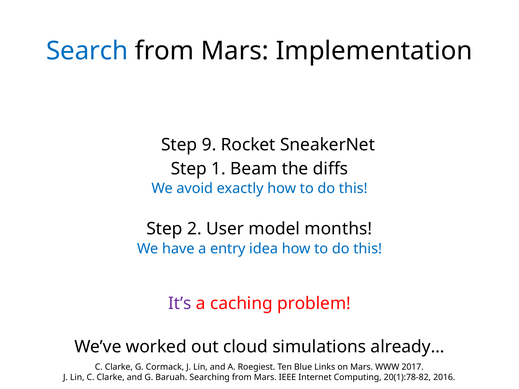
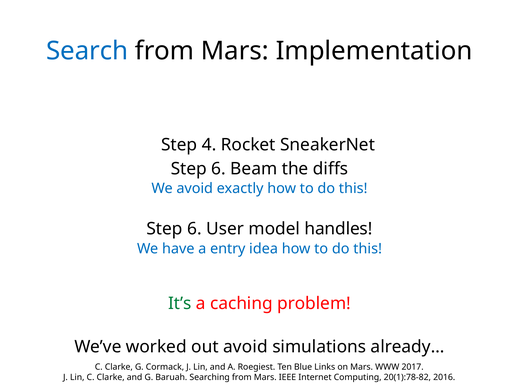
9: 9 -> 4
1 at (219, 169): 1 -> 6
2 at (194, 229): 2 -> 6
months: months -> handles
It’s colour: purple -> green
out cloud: cloud -> avoid
